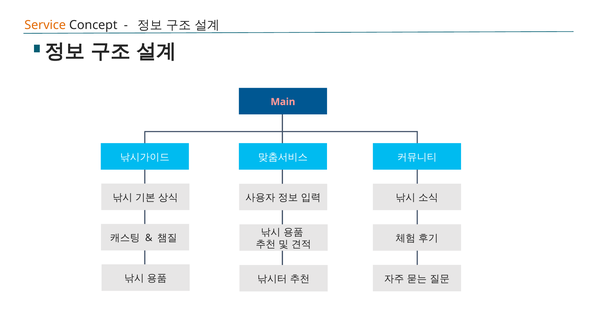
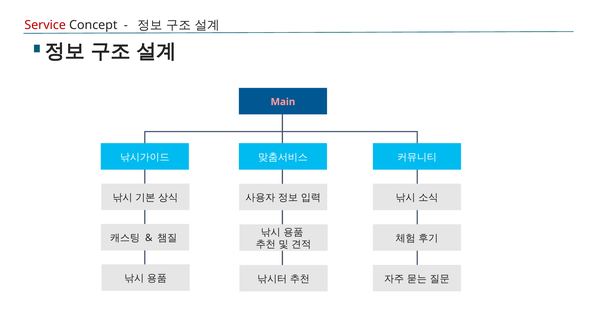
Service colour: orange -> red
